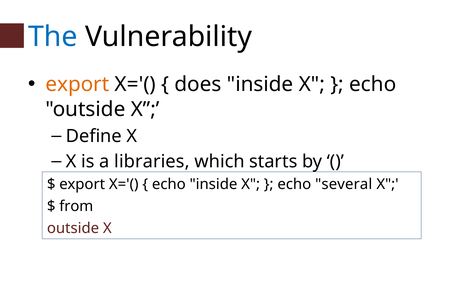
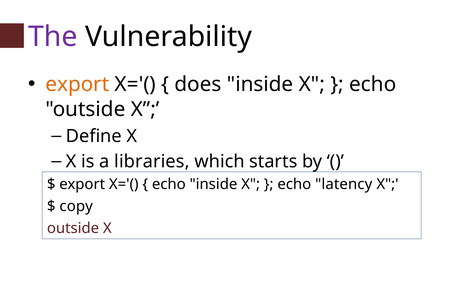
The colour: blue -> purple
several: several -> latency
from: from -> copy
